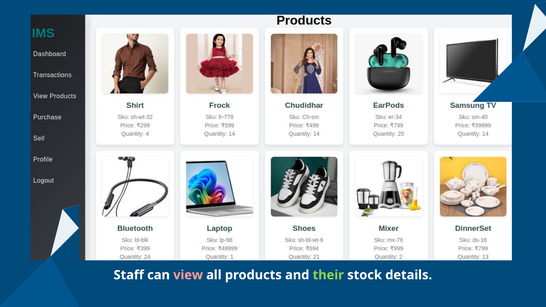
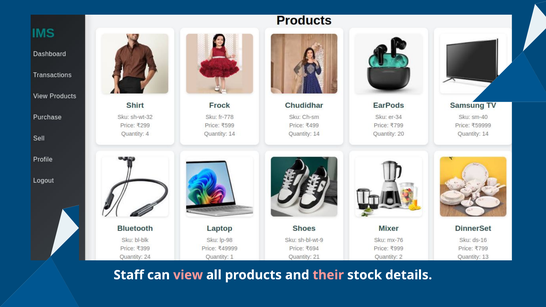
their colour: light green -> pink
